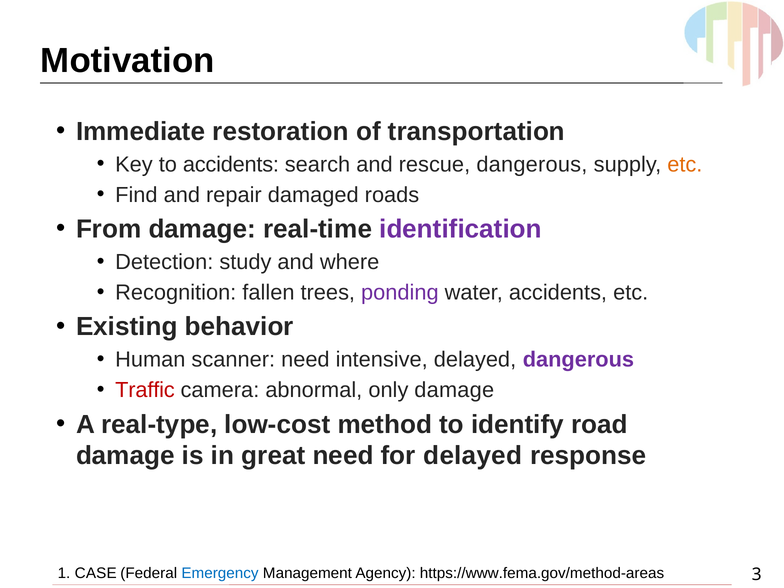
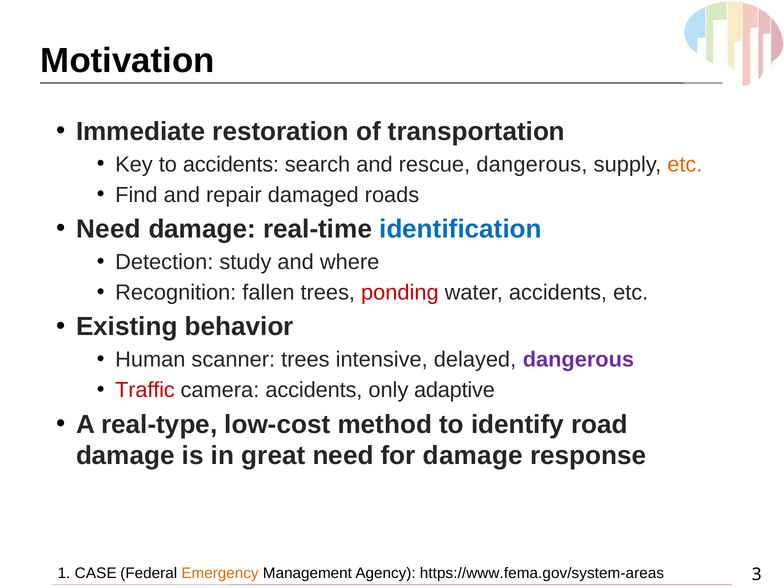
From at (109, 229): From -> Need
identification colour: purple -> blue
ponding colour: purple -> red
scanner need: need -> trees
camera abnormal: abnormal -> accidents
only damage: damage -> adaptive
for delayed: delayed -> damage
Emergency colour: blue -> orange
https://www.fema.gov/method-areas: https://www.fema.gov/method-areas -> https://www.fema.gov/system-areas
